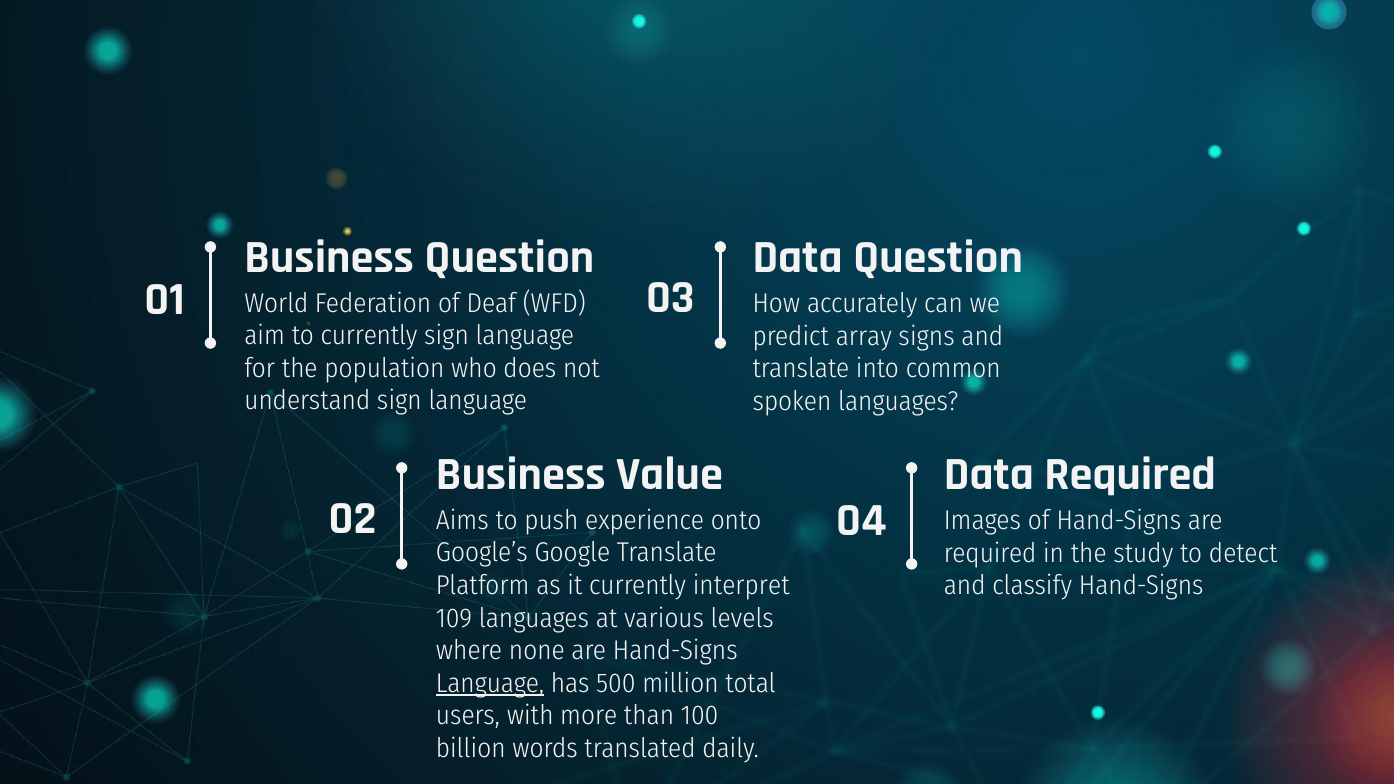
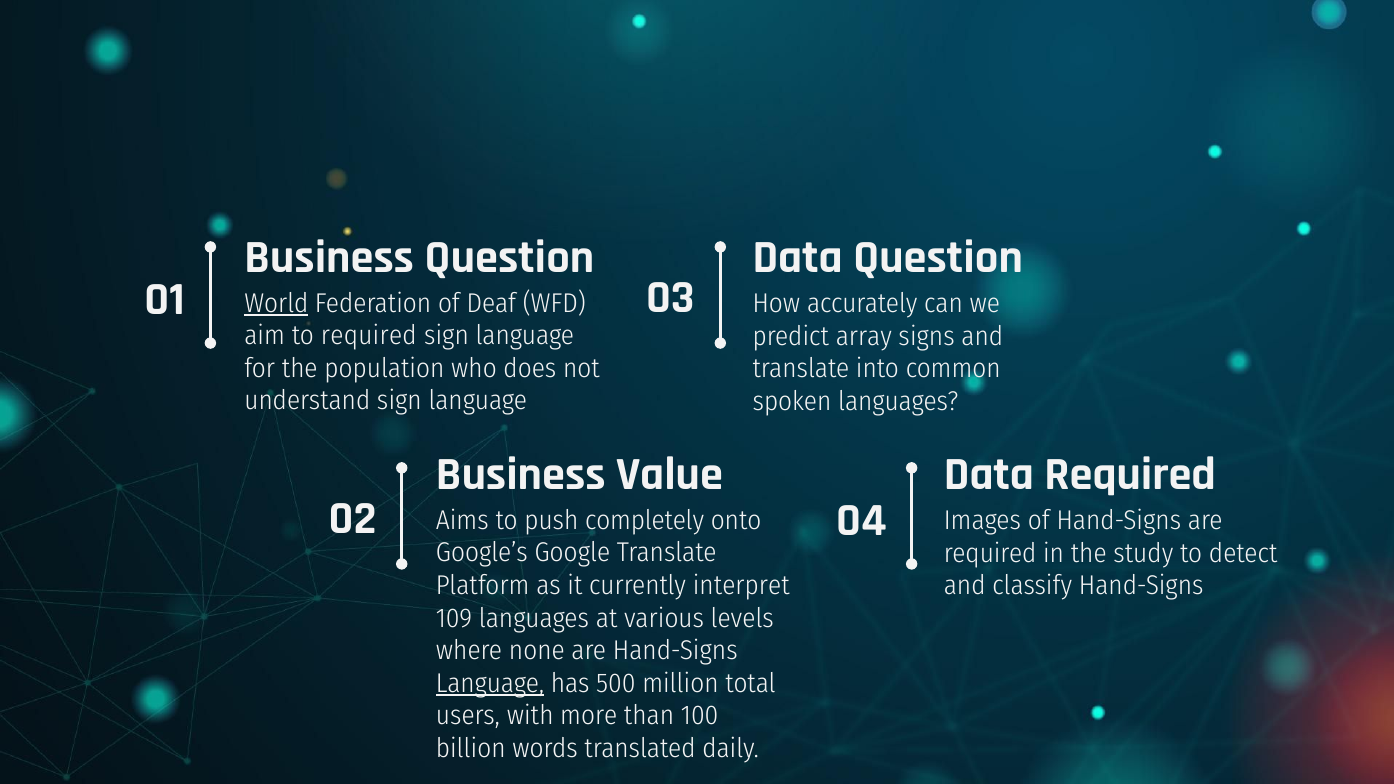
World underline: none -> present
to currently: currently -> required
experience: experience -> completely
